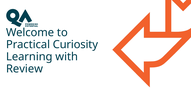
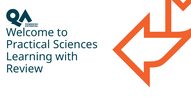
Curiosity: Curiosity -> Sciences
